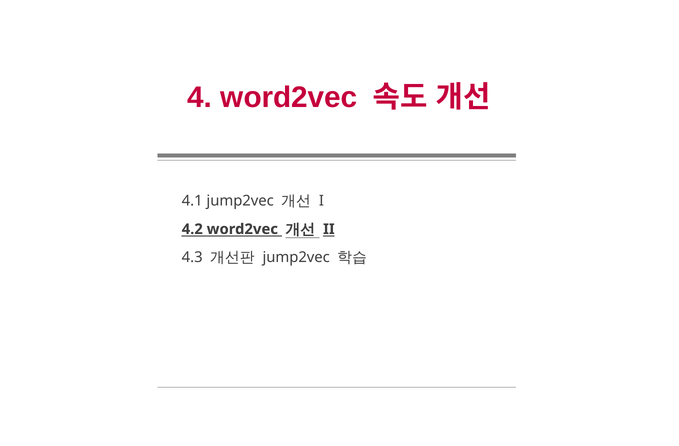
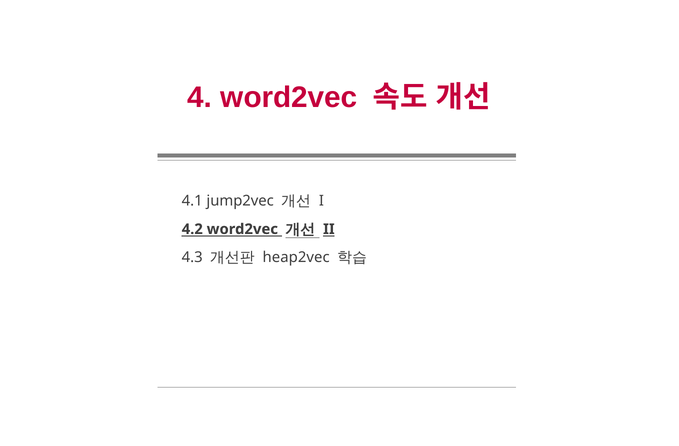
jump2vec at (296, 258): jump2vec -> heap2vec
